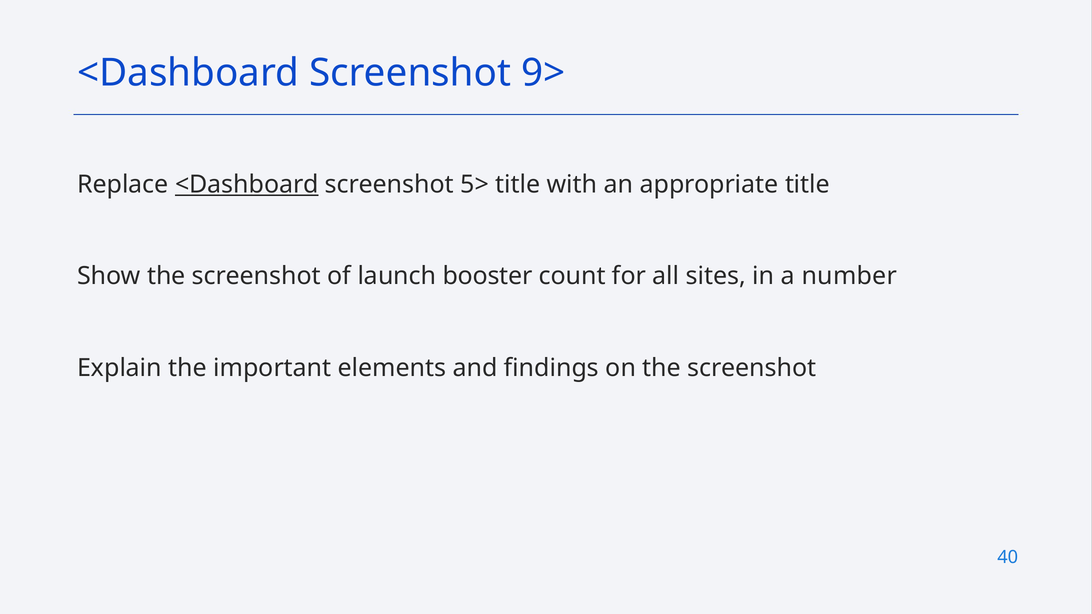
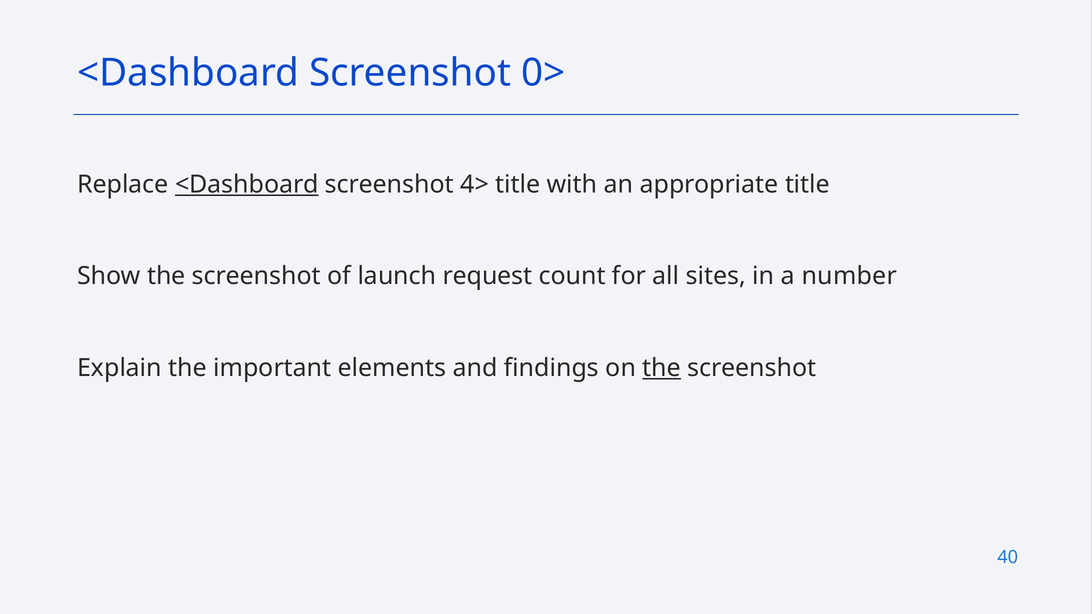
9>: 9> -> 0>
5>: 5> -> 4>
booster: booster -> request
the at (662, 368) underline: none -> present
